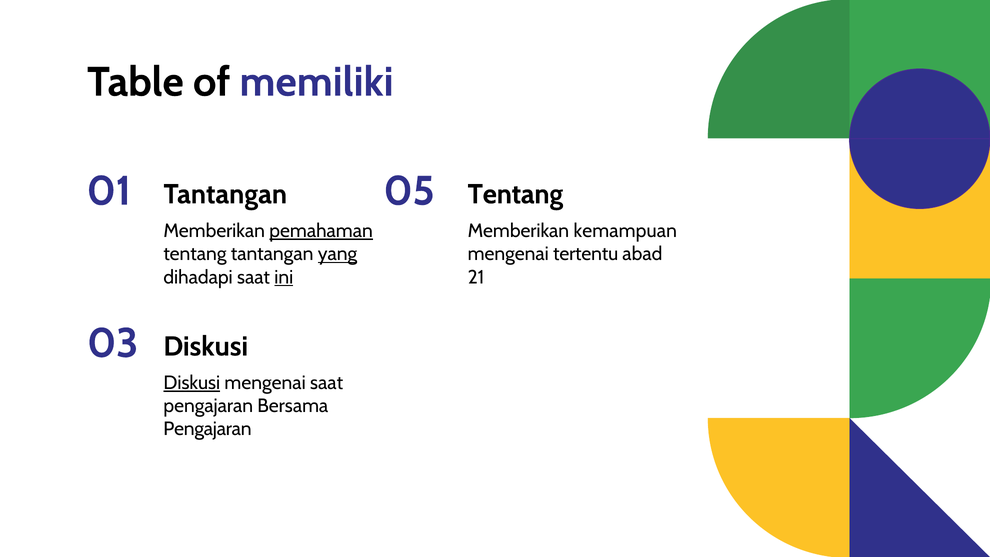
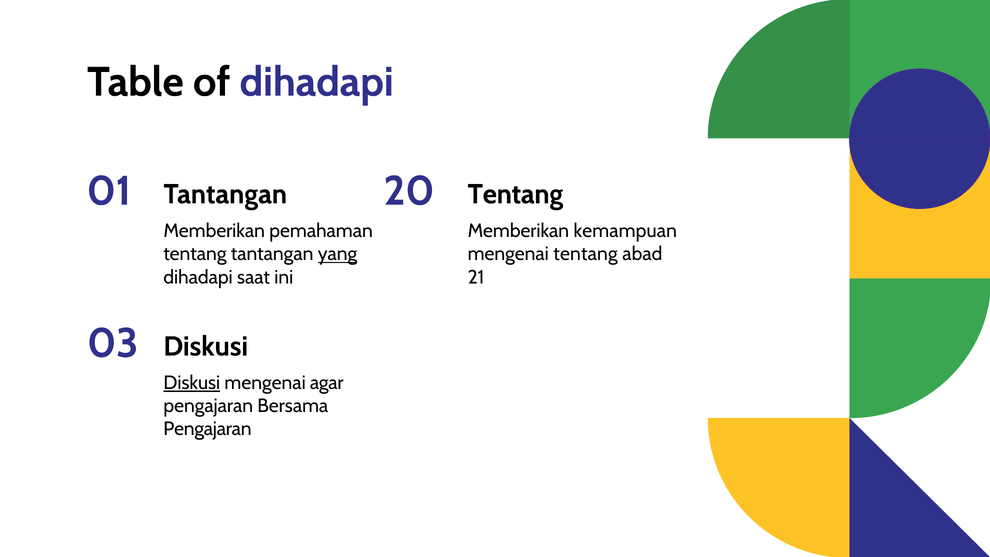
of memiliki: memiliki -> dihadapi
05: 05 -> 20
pemahaman underline: present -> none
mengenai tertentu: tertentu -> tentang
ini underline: present -> none
mengenai saat: saat -> agar
